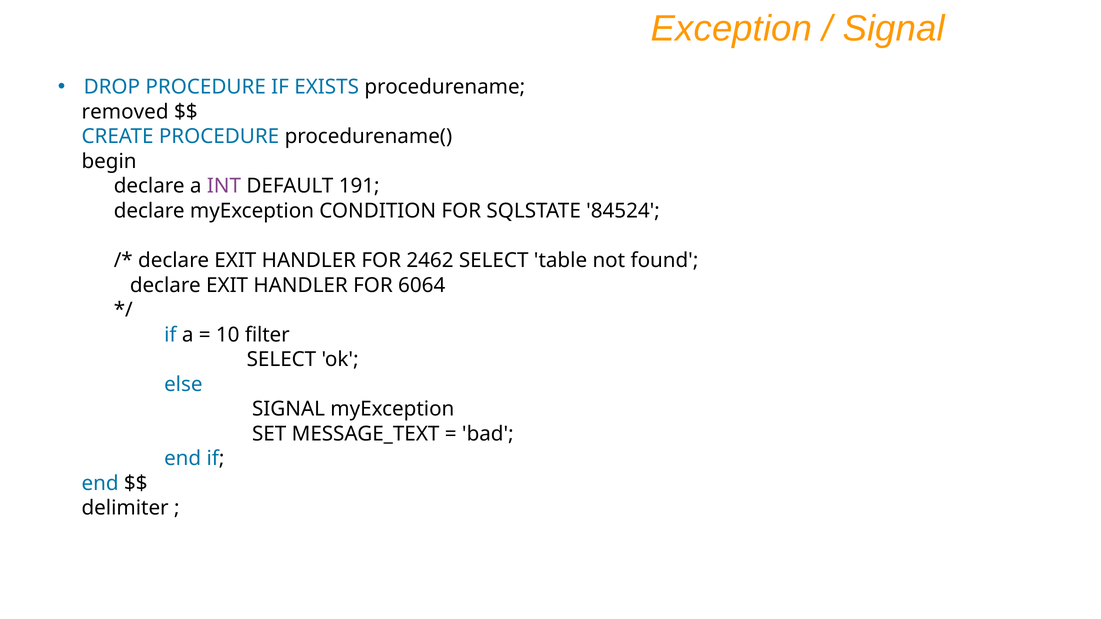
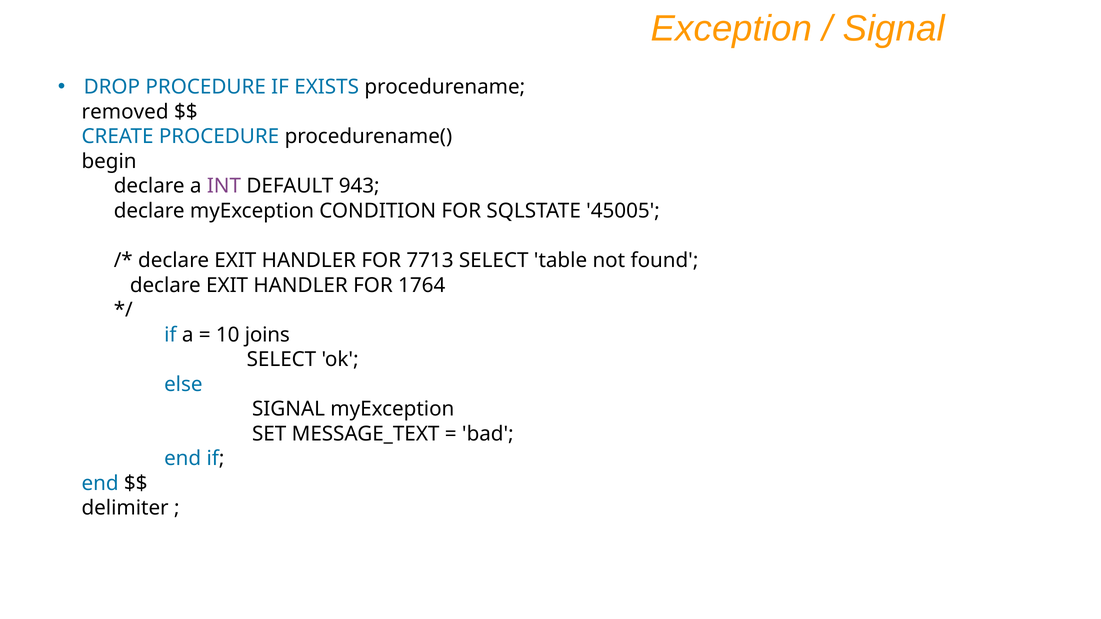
191: 191 -> 943
84524: 84524 -> 45005
2462: 2462 -> 7713
6064: 6064 -> 1764
filter: filter -> joins
